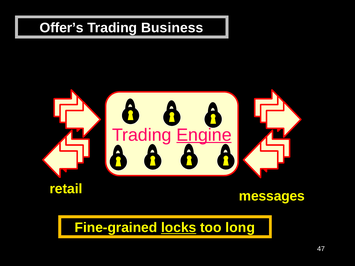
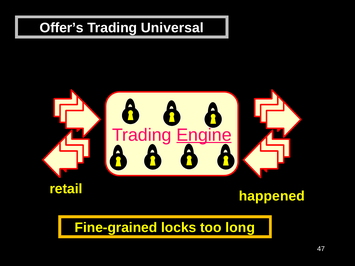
Business: Business -> Universal
messages: messages -> happened
locks underline: present -> none
